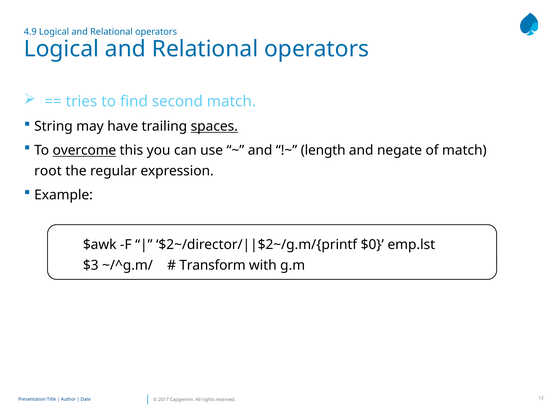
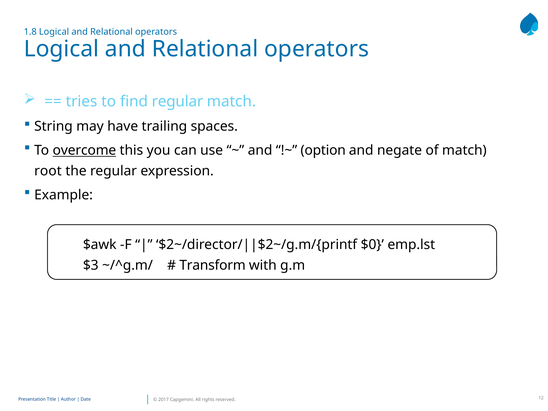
4.9: 4.9 -> 1.8
find second: second -> regular
spaces underline: present -> none
length: length -> option
